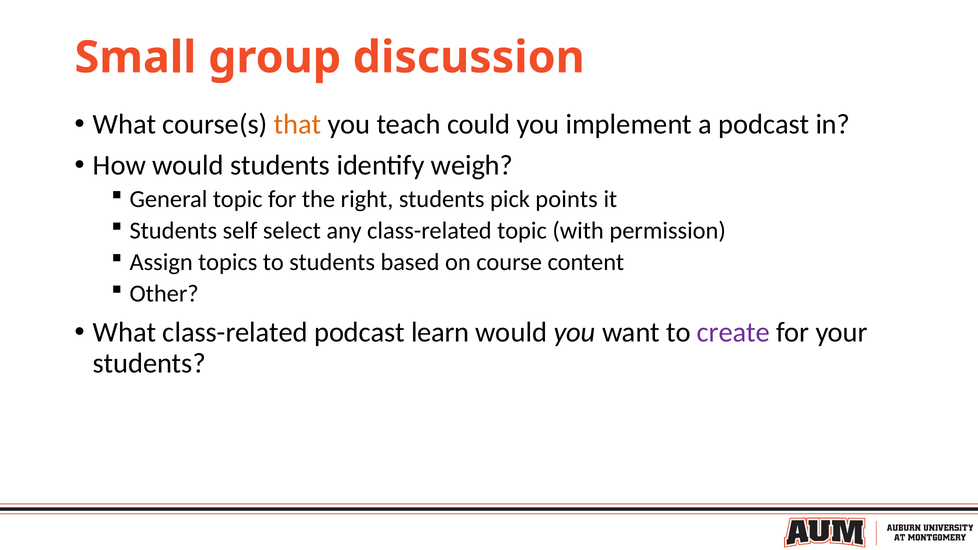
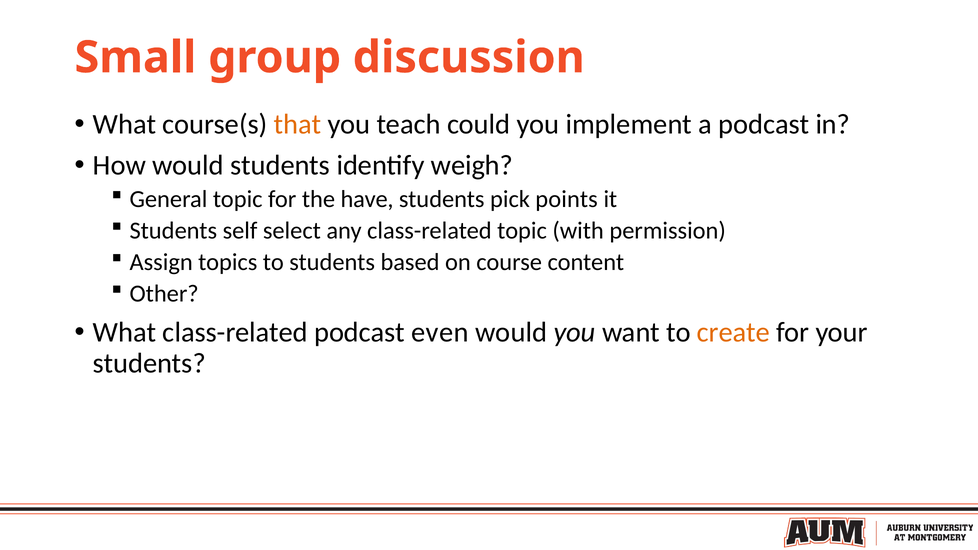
right: right -> have
learn: learn -> even
create colour: purple -> orange
